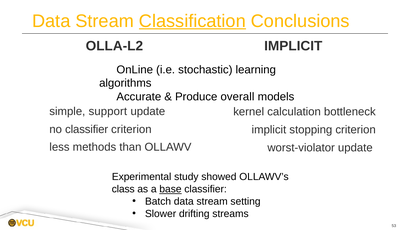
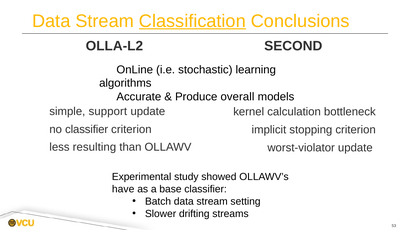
IMPLICIT at (293, 46): IMPLICIT -> SECOND
methods: methods -> resulting
class: class -> have
base underline: present -> none
